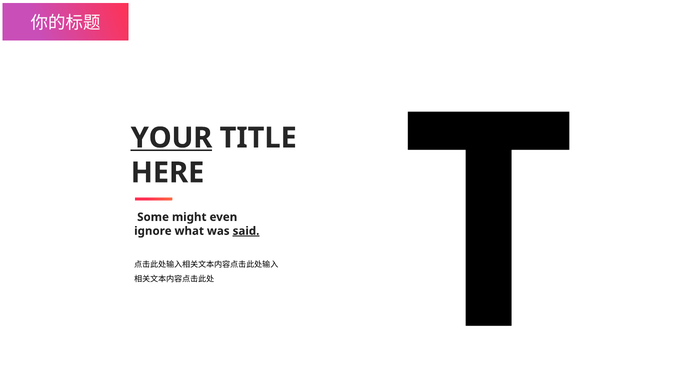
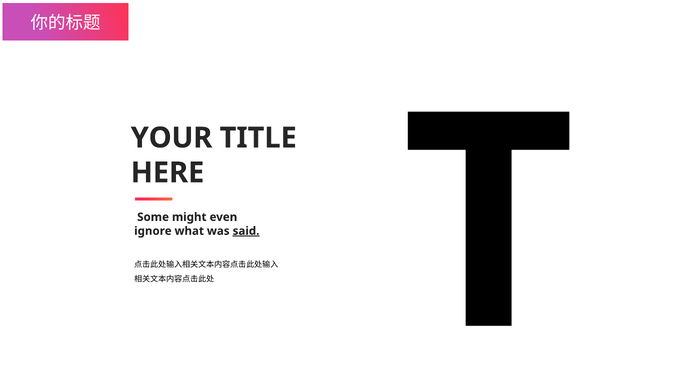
YOUR underline: present -> none
